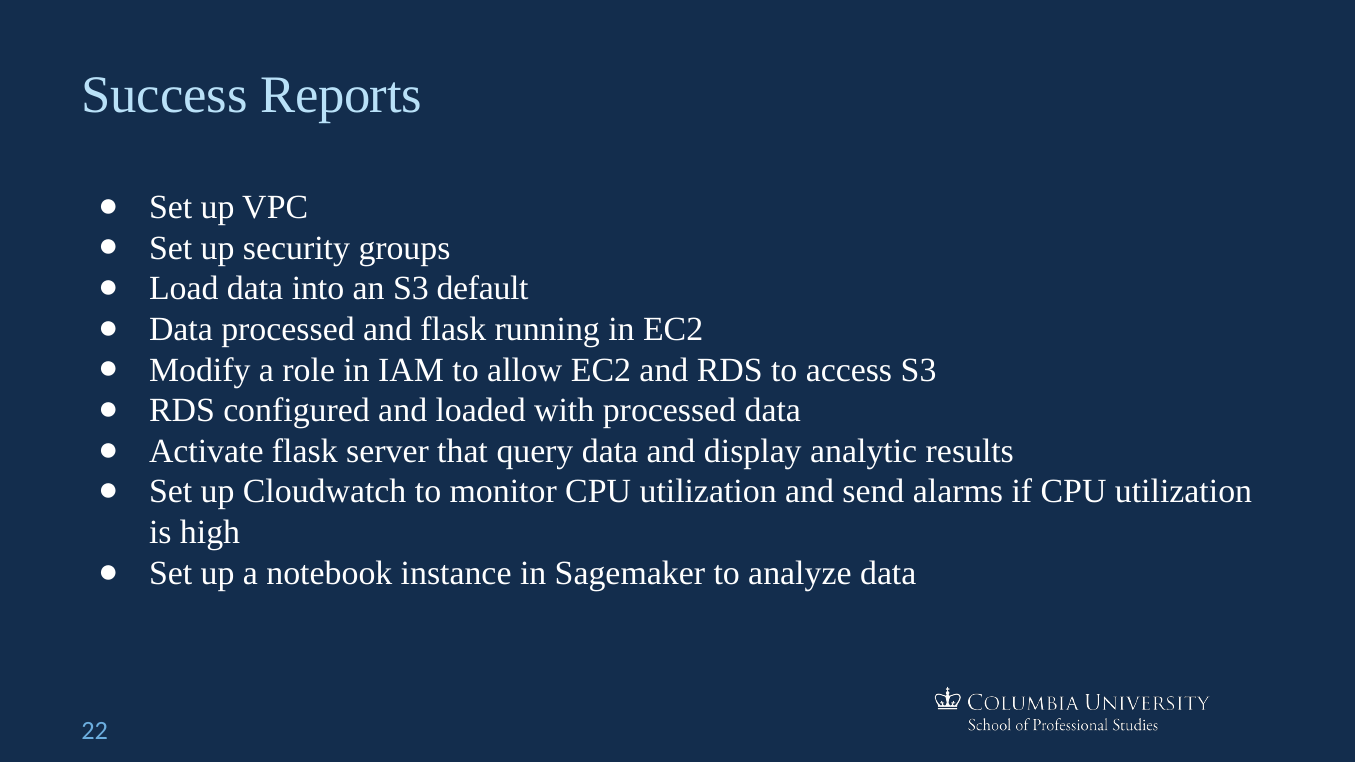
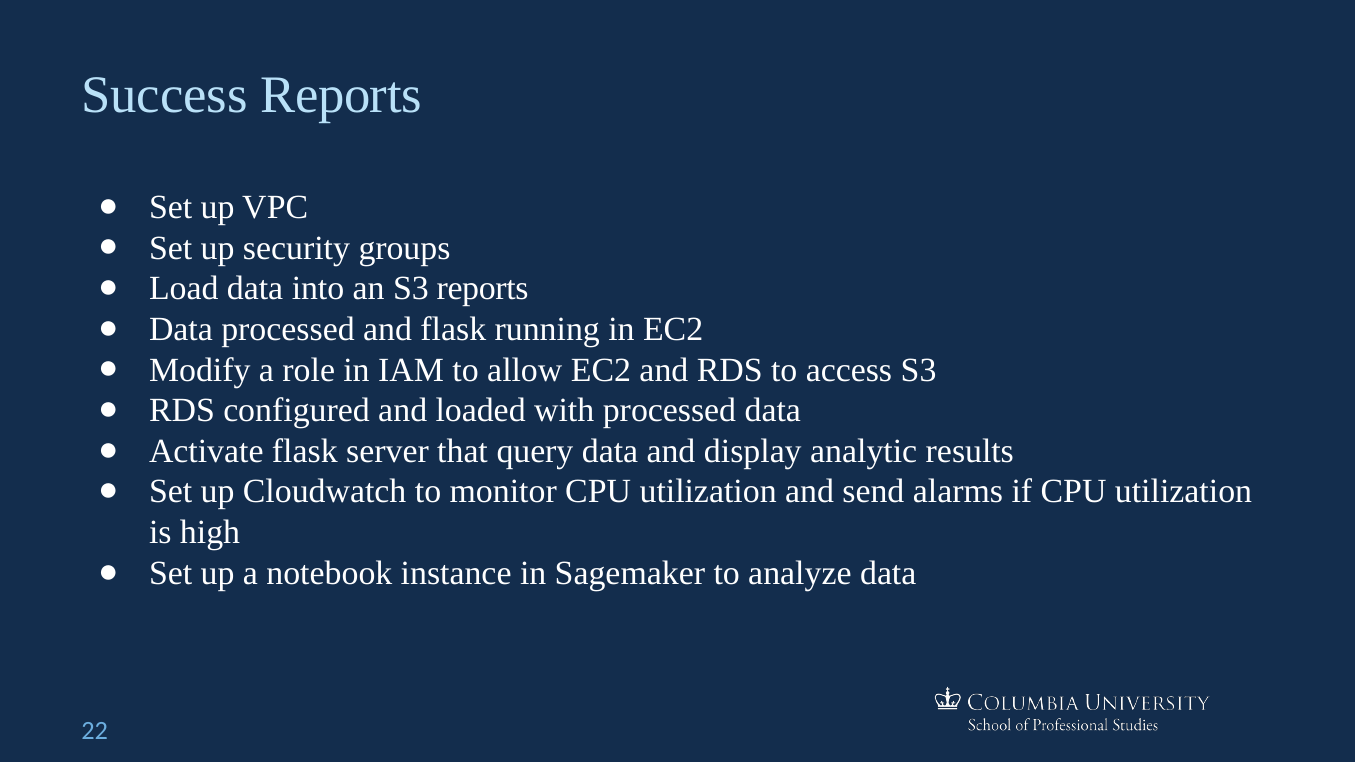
S3 default: default -> reports
